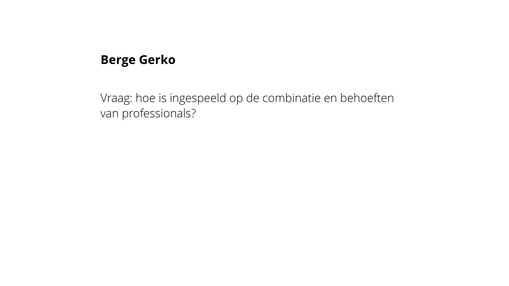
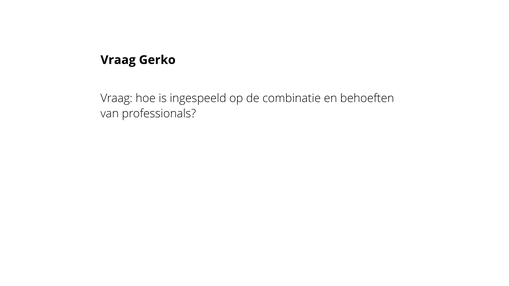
Berge at (118, 60): Berge -> Vraag
